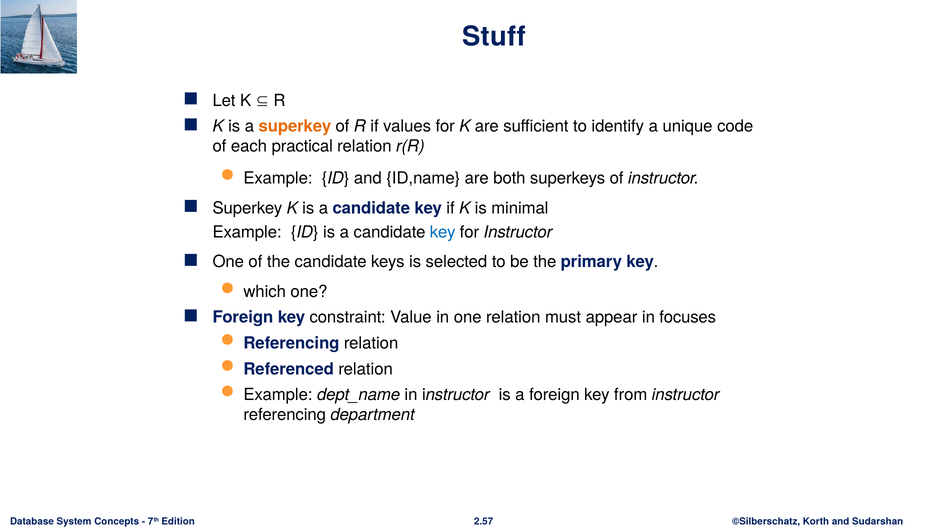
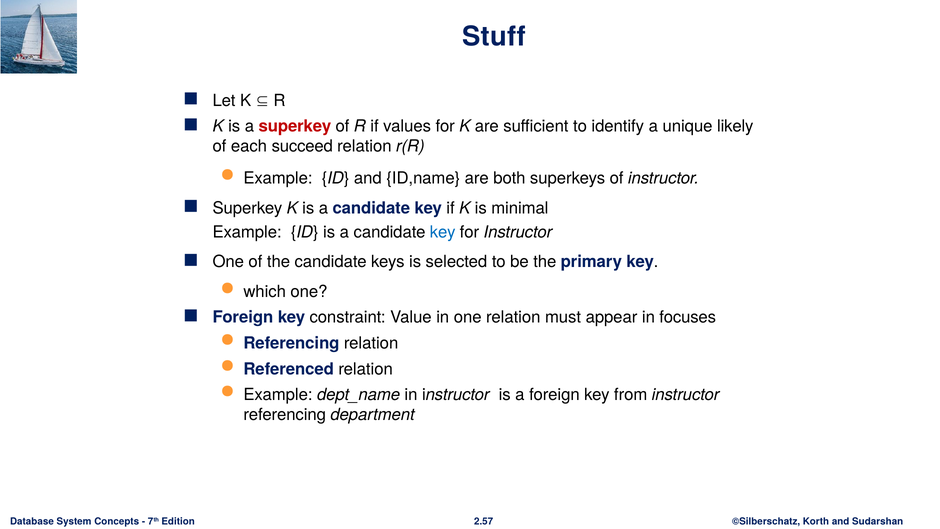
superkey at (295, 126) colour: orange -> red
code: code -> likely
practical: practical -> succeed
